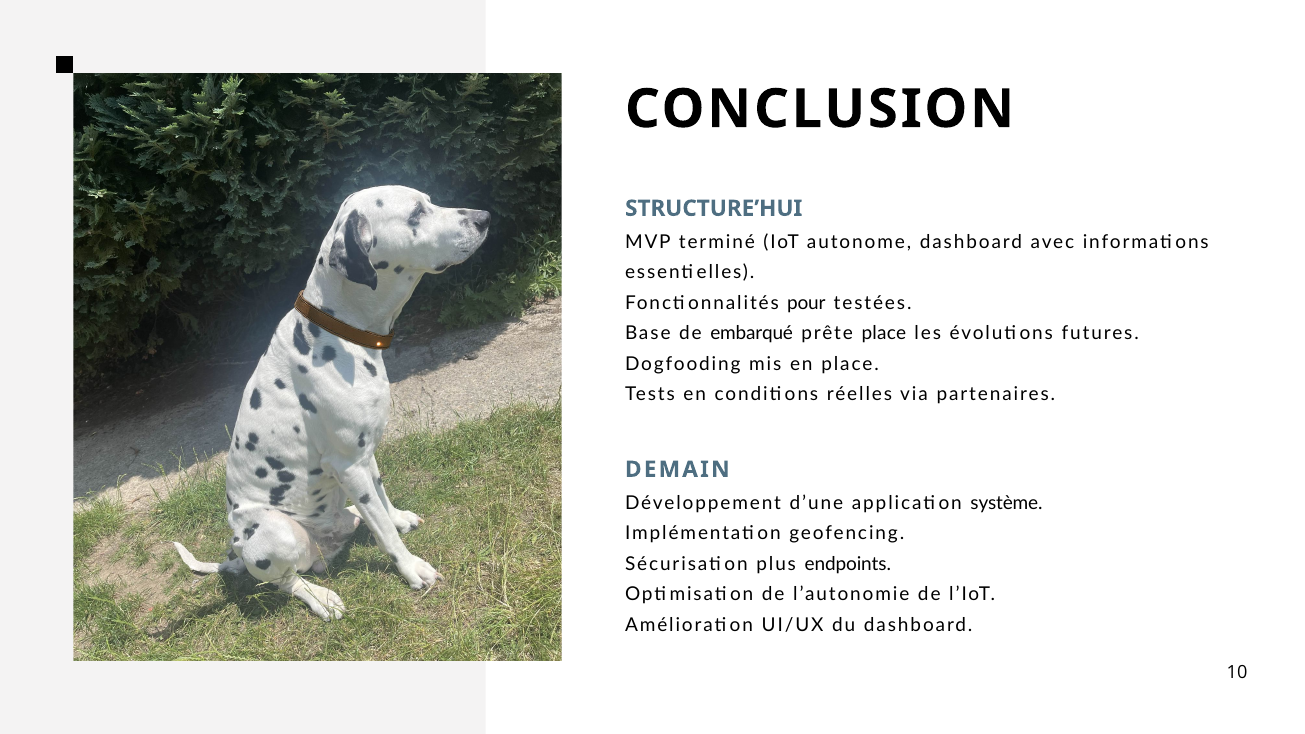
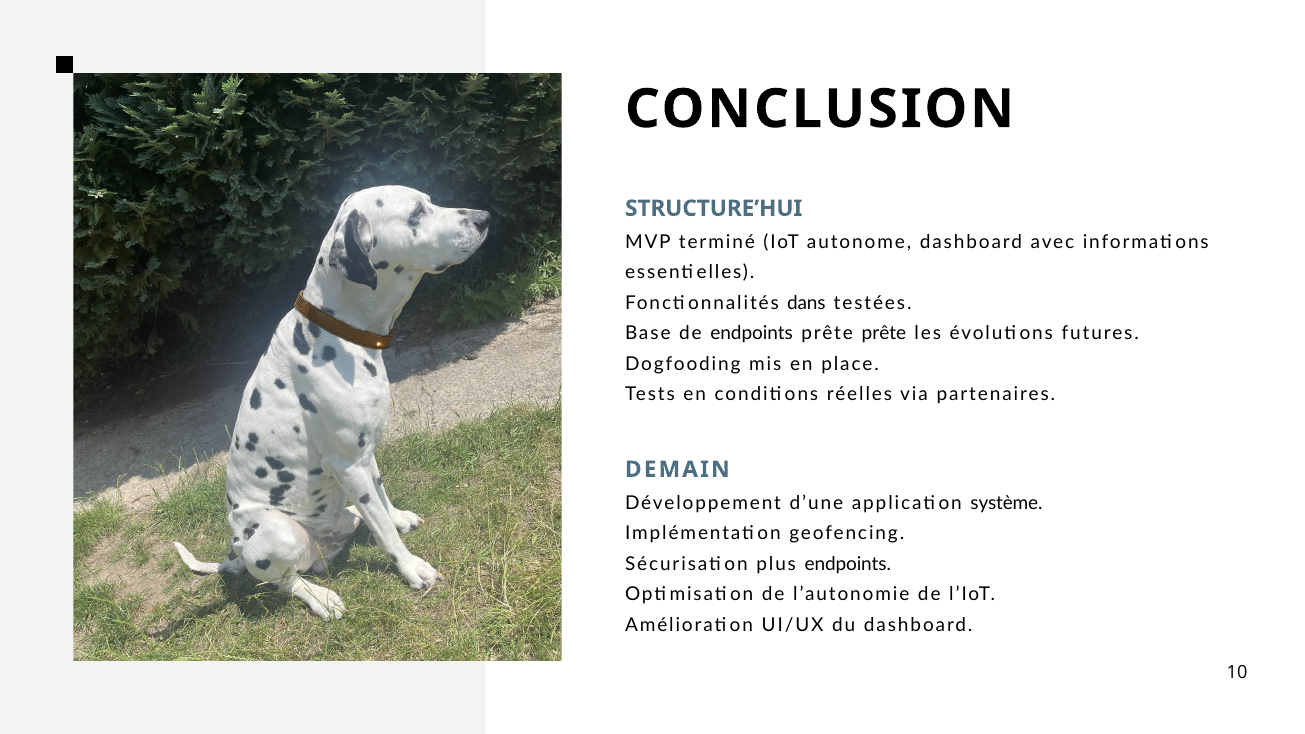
pour: pour -> dans
de embarqué: embarqué -> endpoints
prête place: place -> prête
